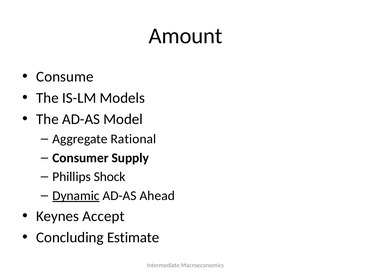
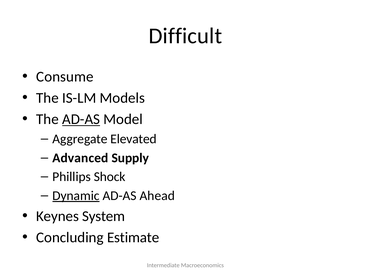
Amount: Amount -> Difficult
AD-AS at (81, 119) underline: none -> present
Rational: Rational -> Elevated
Consumer: Consumer -> Advanced
Accept: Accept -> System
